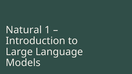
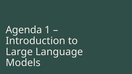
Natural: Natural -> Agenda
